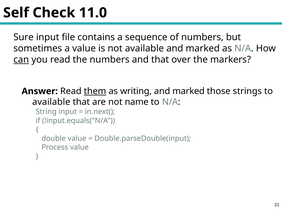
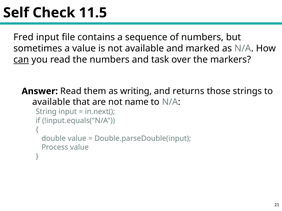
11.0: 11.0 -> 11.5
Sure: Sure -> Fred
and that: that -> task
them underline: present -> none
marked at (189, 91): marked -> returns
